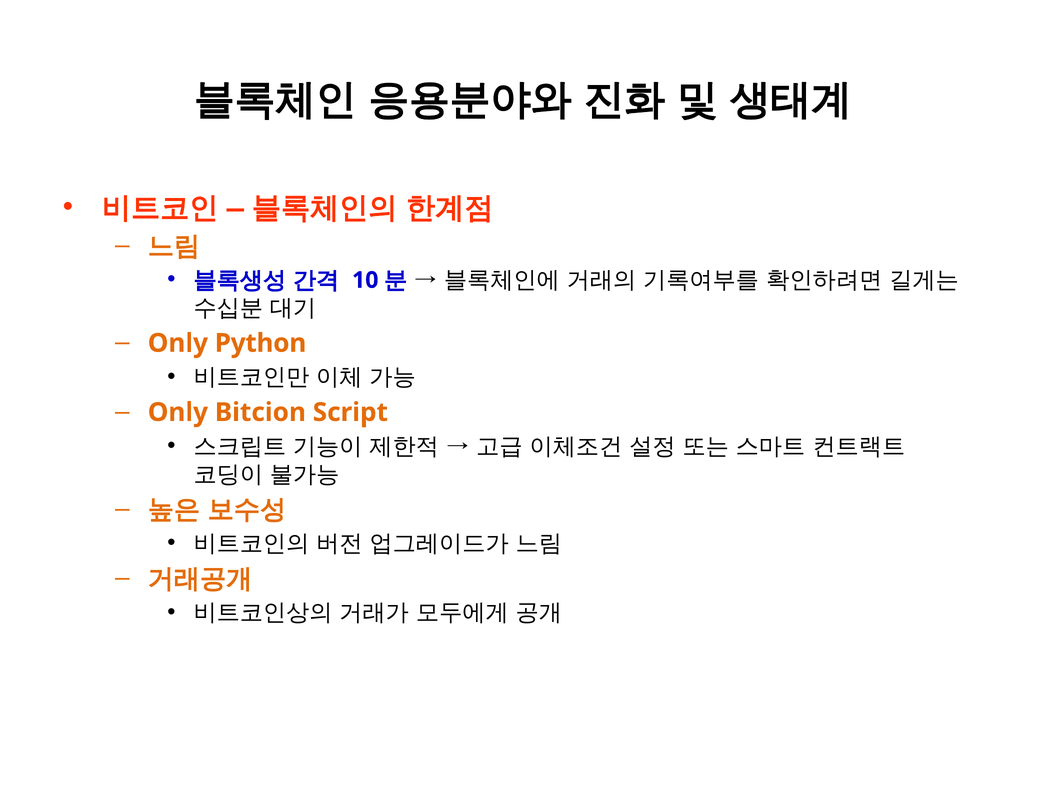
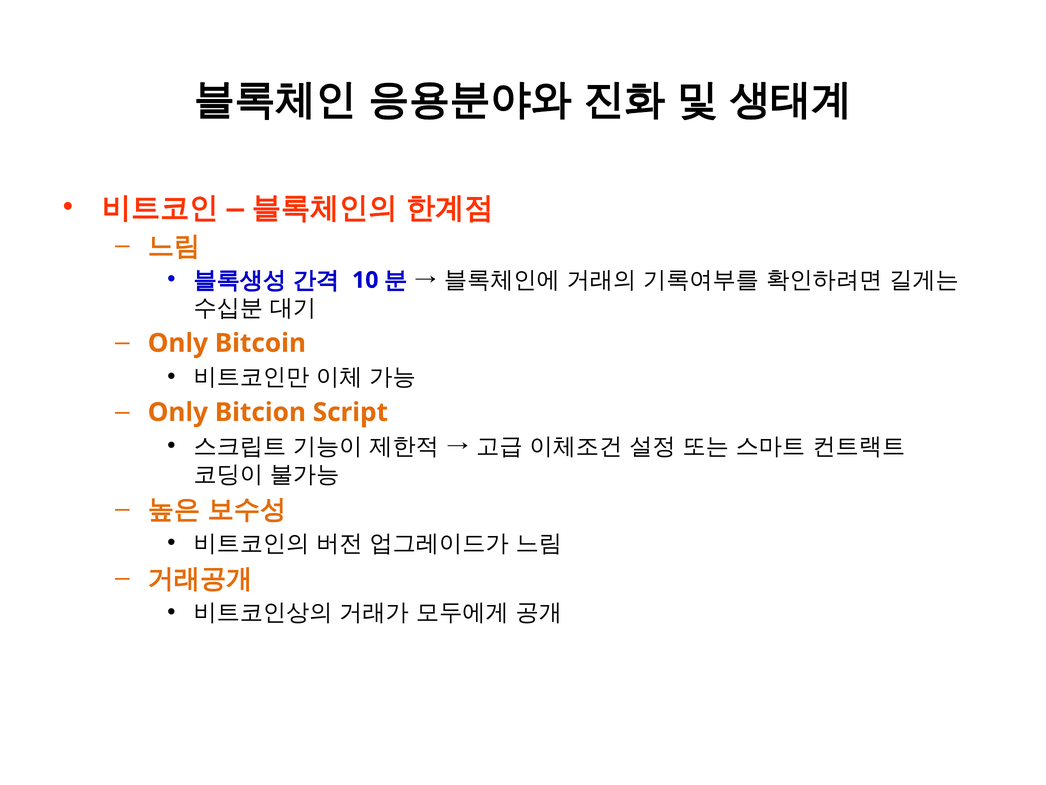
Python: Python -> Bitcoin
